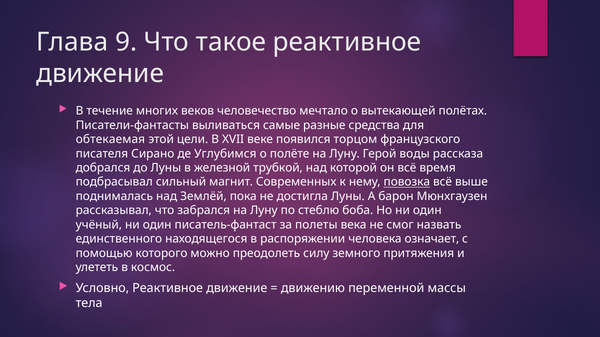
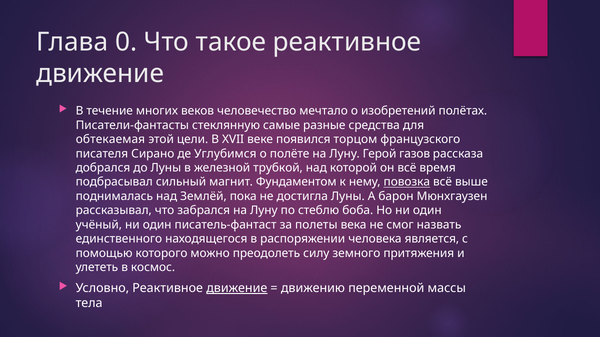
9: 9 -> 0
вытекающей: вытекающей -> изобретений
выливаться: выливаться -> стеклянную
воды: воды -> газов
Современных: Современных -> Фундаментом
означает: означает -> является
движение at (237, 289) underline: none -> present
